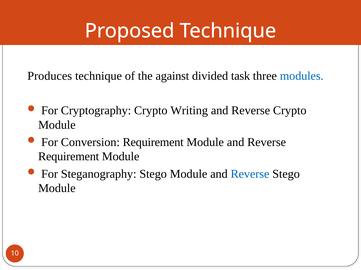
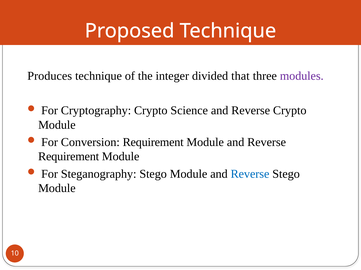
against: against -> integer
task: task -> that
modules colour: blue -> purple
Writing: Writing -> Science
